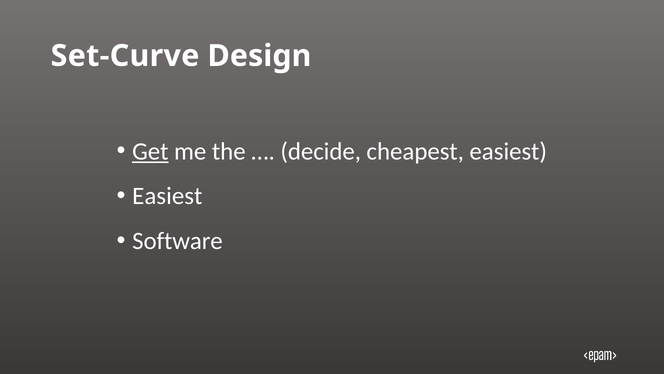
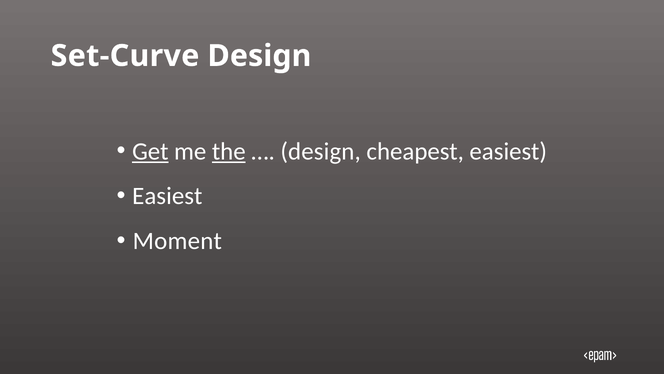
the underline: none -> present
decide at (321, 151): decide -> design
Software: Software -> Moment
